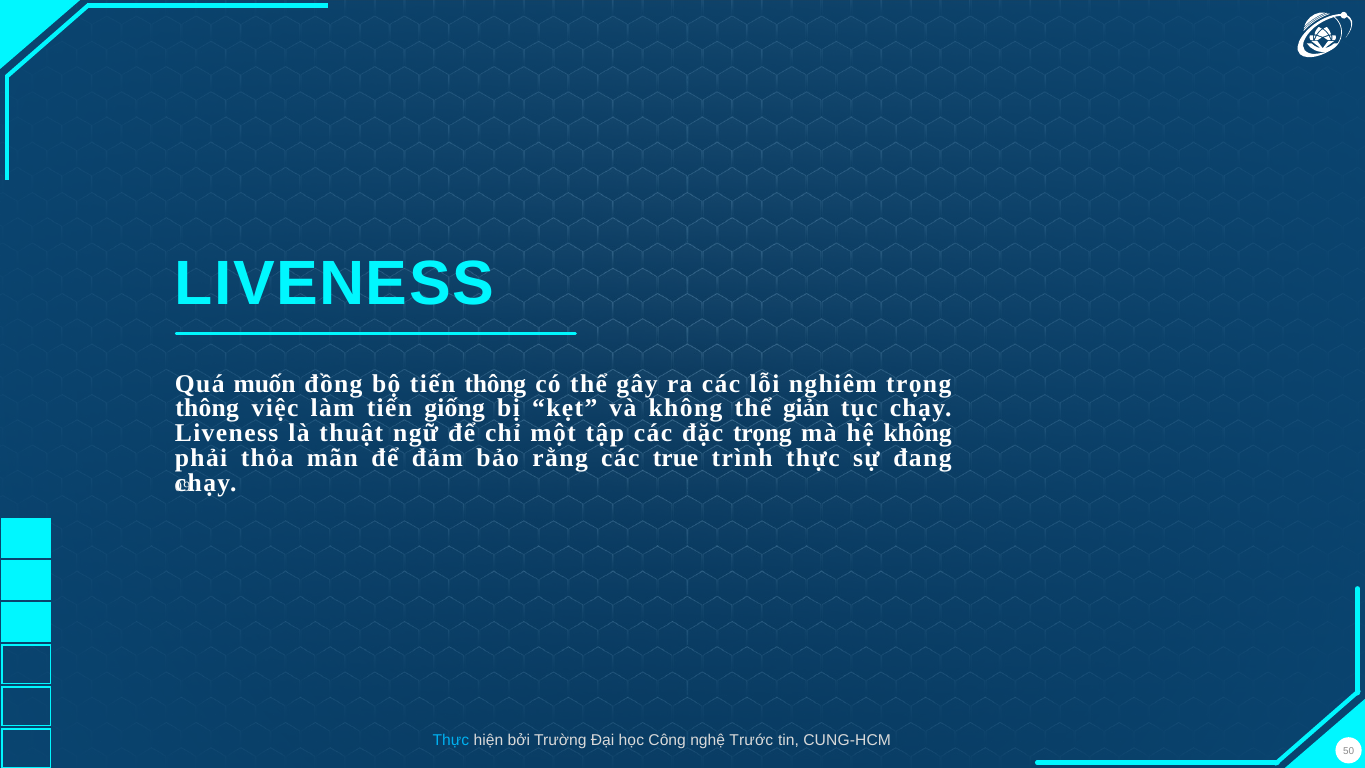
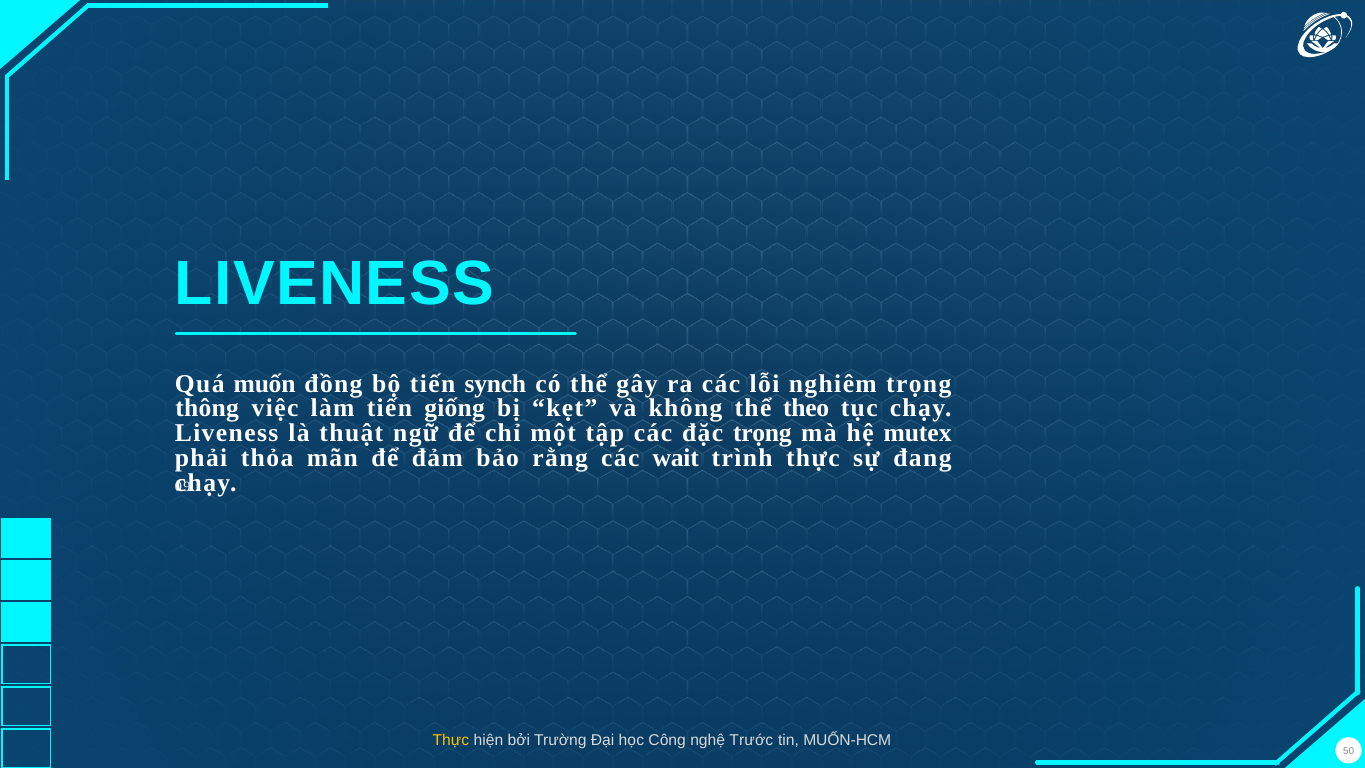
tiến thông: thông -> synch
giản: giản -> theo
hệ không: không -> mutex
true: true -> wait
Thực at (451, 740) colour: light blue -> yellow
CUNG-HCM: CUNG-HCM -> MUỐN-HCM
